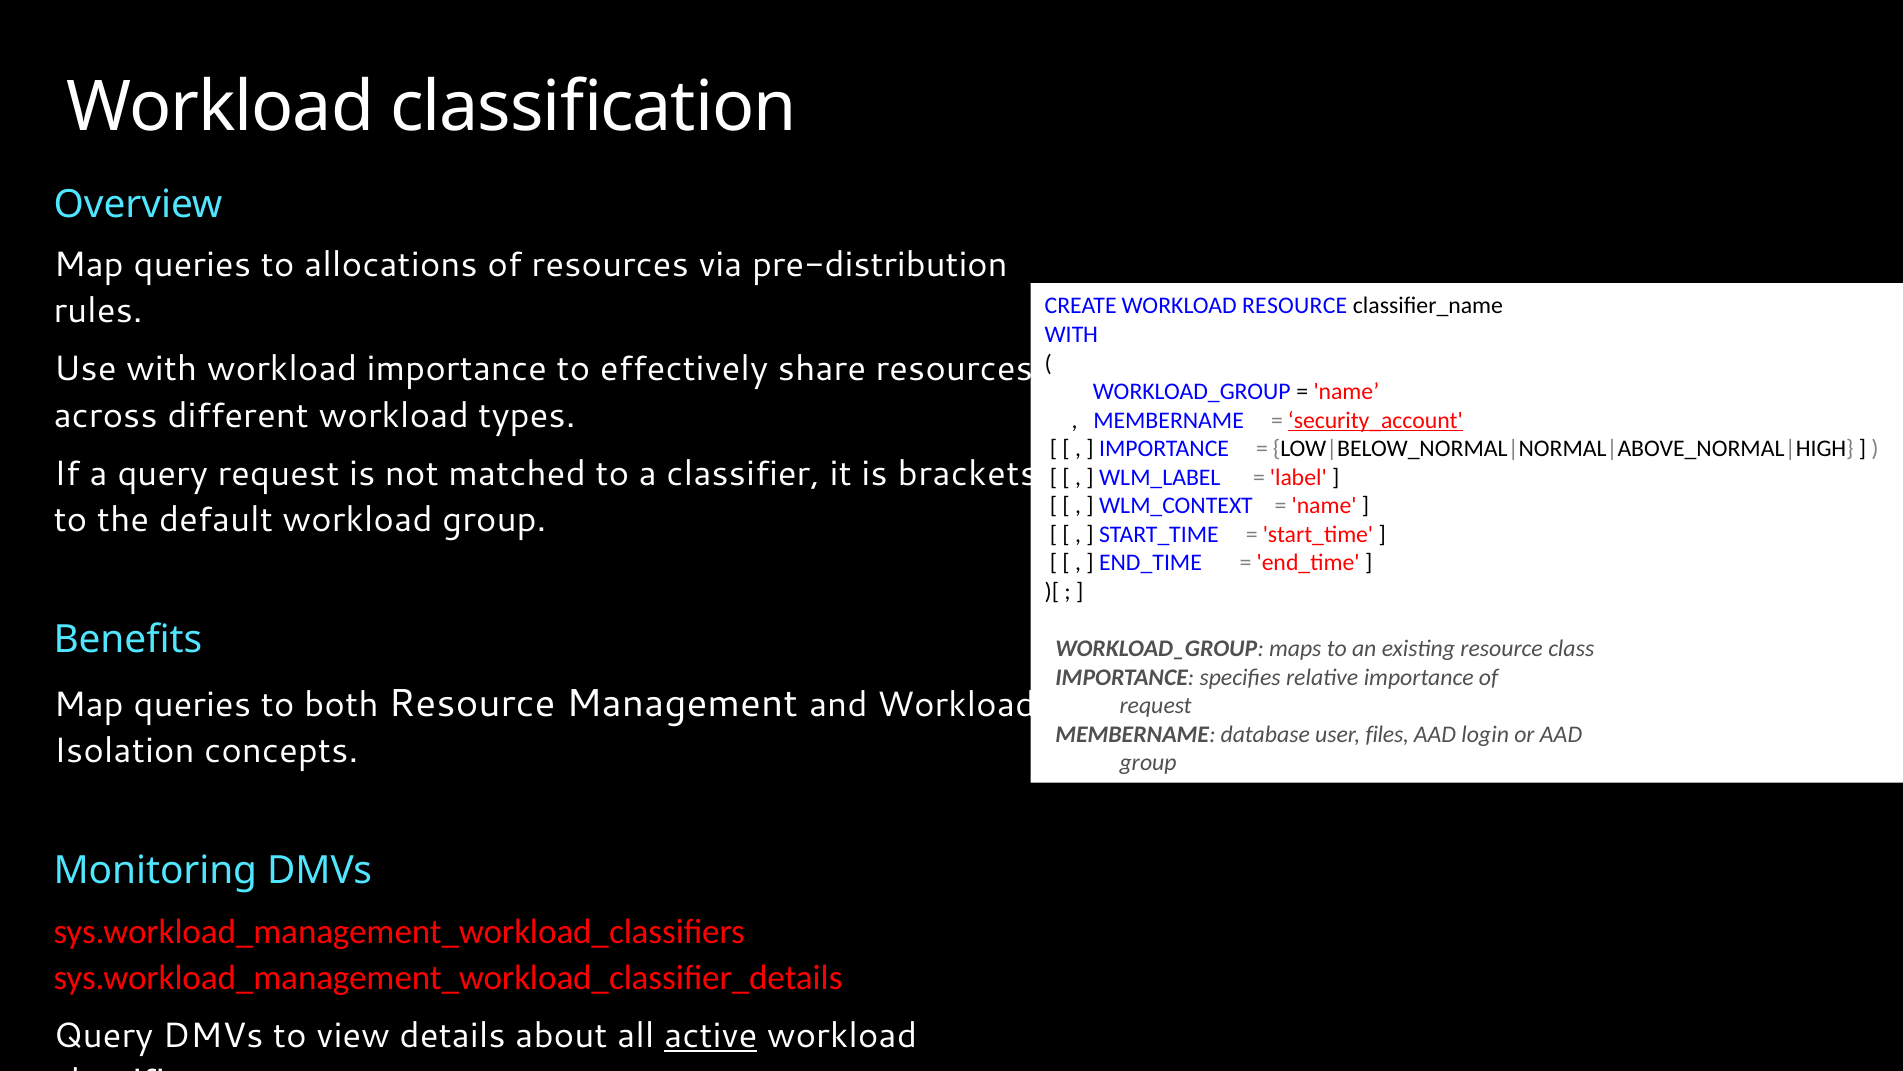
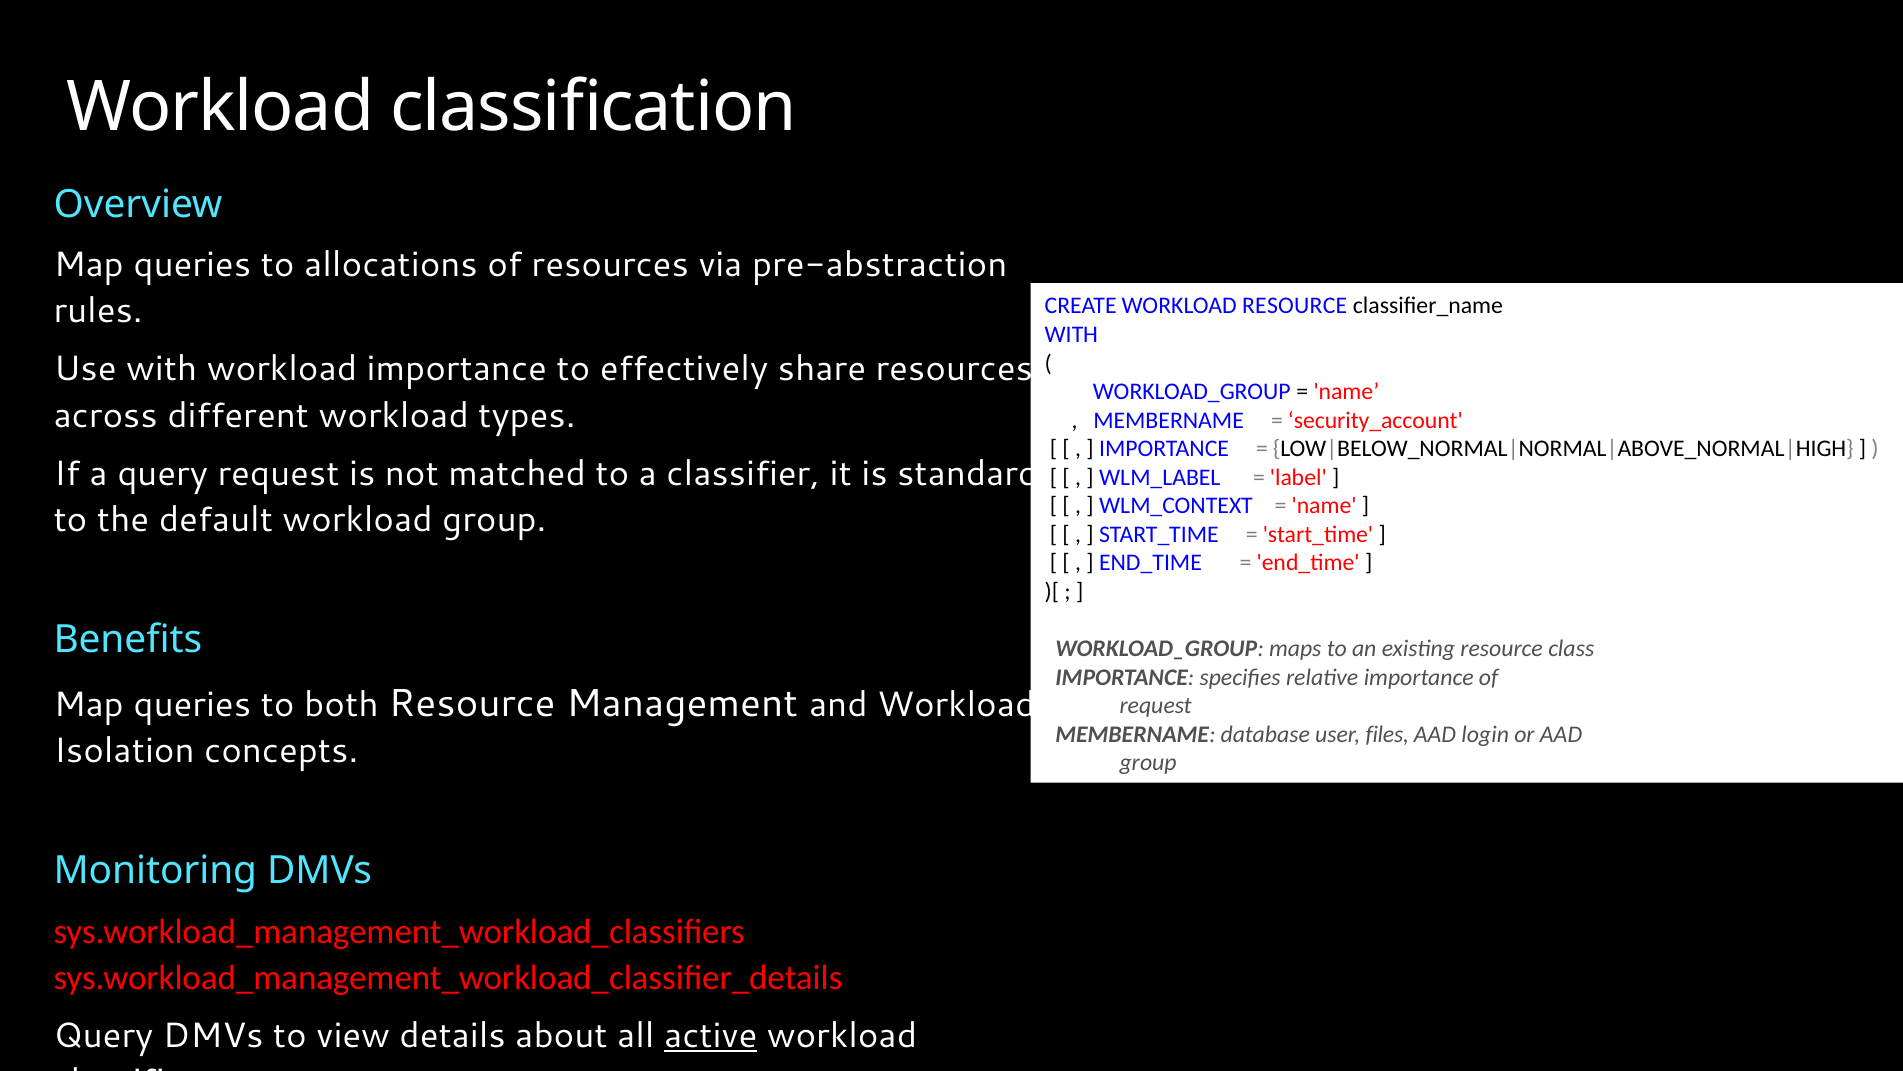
pre-distribution: pre-distribution -> pre-abstraction
security_account underline: present -> none
brackets: brackets -> standard
